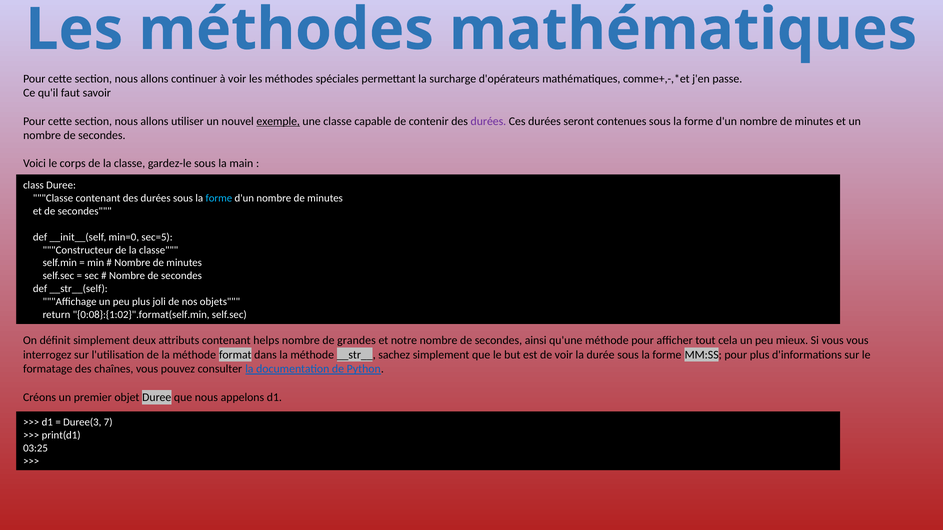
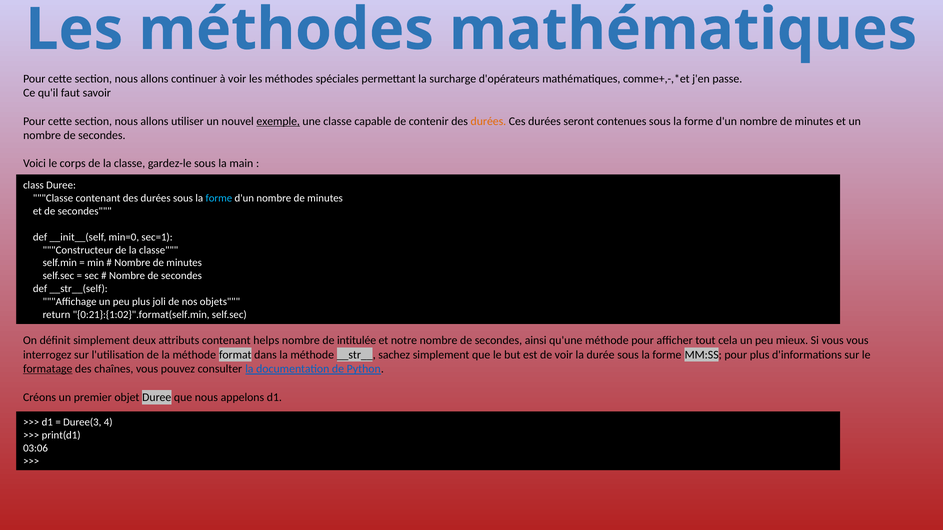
durées at (488, 121) colour: purple -> orange
sec=5: sec=5 -> sec=1
0:08}:{1:02}".format(self.min: 0:08}:{1:02}".format(self.min -> 0:21}:{1:02}".format(self.min
grandes: grandes -> intitulée
formatage underline: none -> present
7: 7 -> 4
03:25: 03:25 -> 03:06
